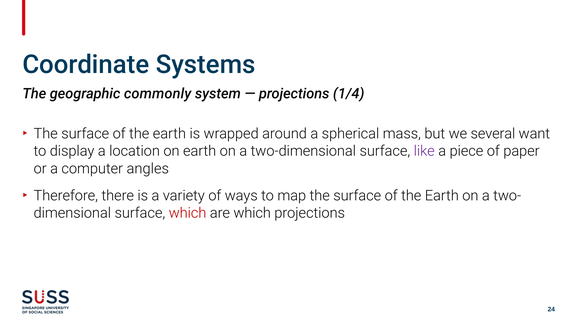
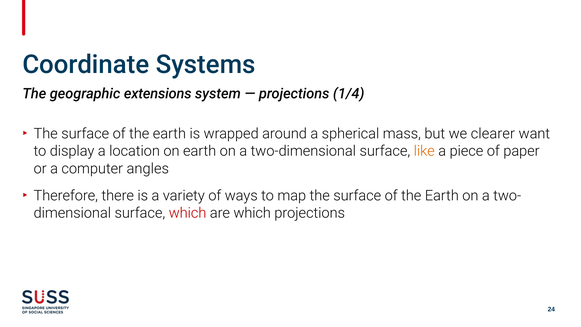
commonly: commonly -> extensions
several: several -> clearer
like colour: purple -> orange
